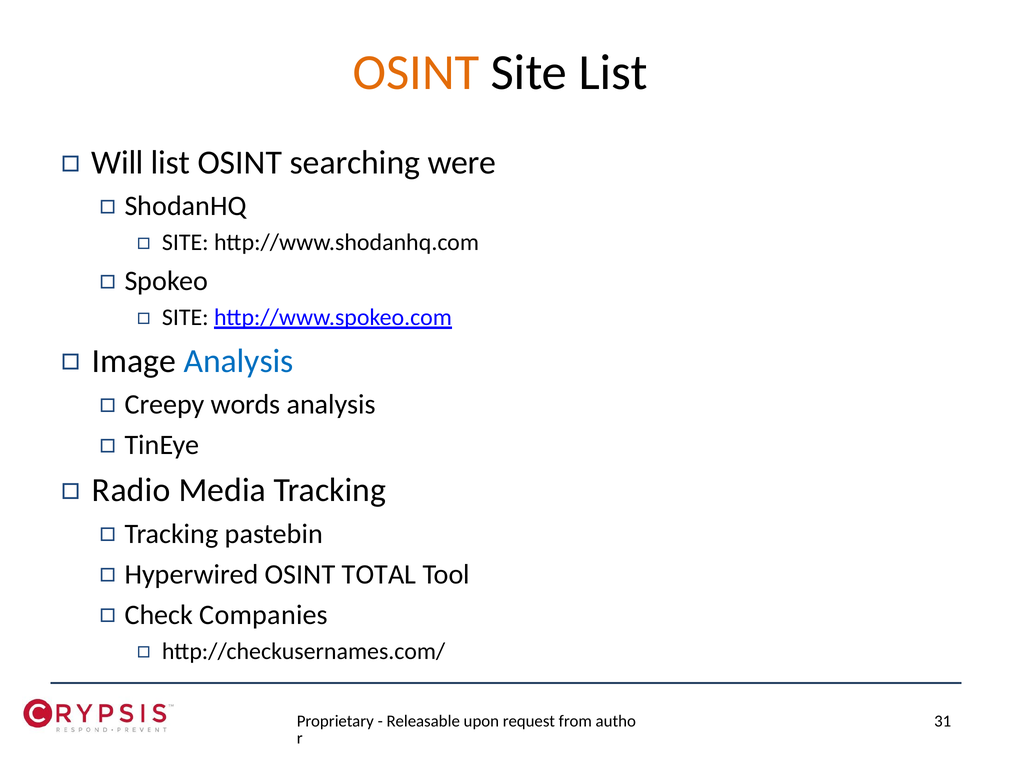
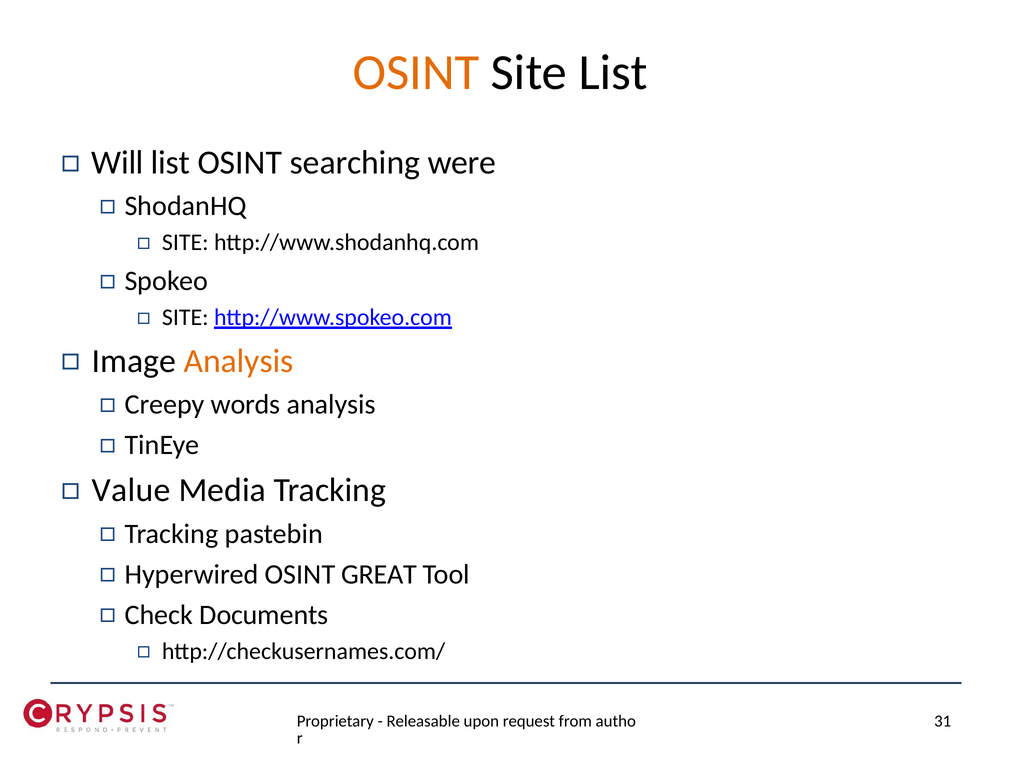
Analysis at (239, 361) colour: blue -> orange
Radio: Radio -> Value
TOTAL: TOTAL -> GREAT
Companies: Companies -> Documents
